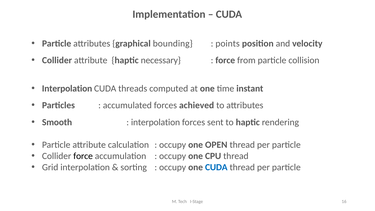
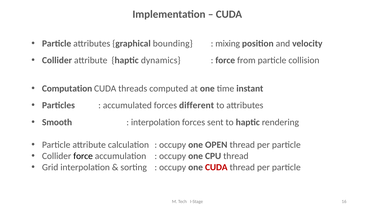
points: points -> mixing
necessary: necessary -> dynamics
Interpolation at (67, 88): Interpolation -> Computation
achieved: achieved -> different
CUDA at (216, 167) colour: blue -> red
